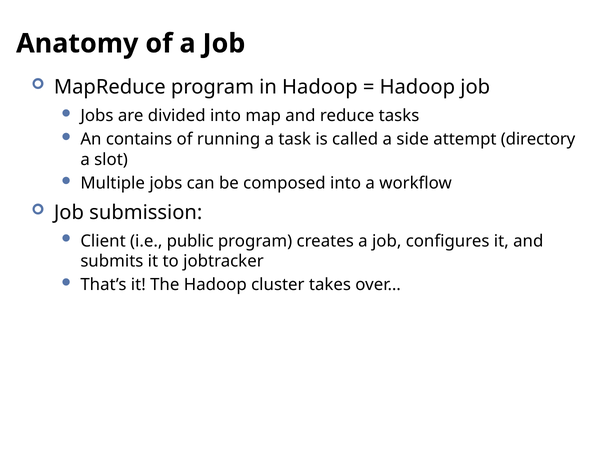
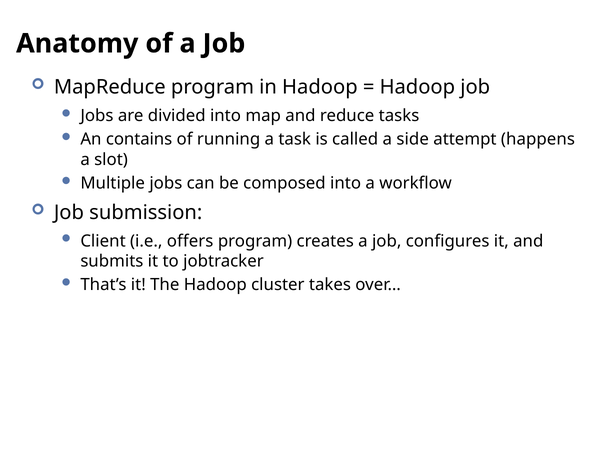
directory: directory -> happens
public: public -> offers
